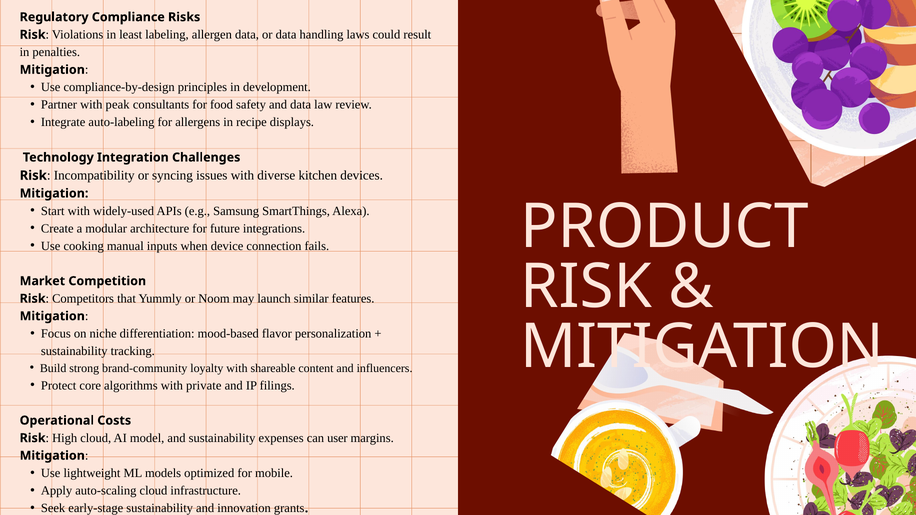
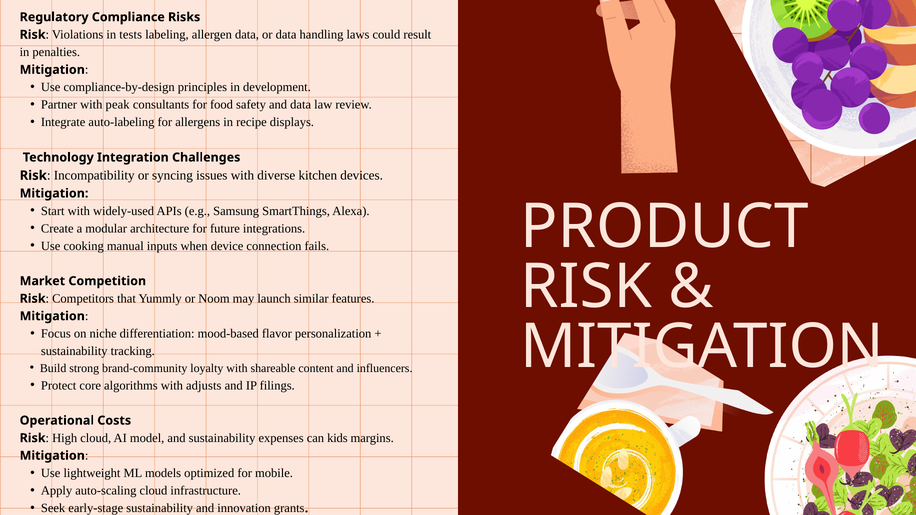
least: least -> tests
private: private -> adjusts
user: user -> kids
